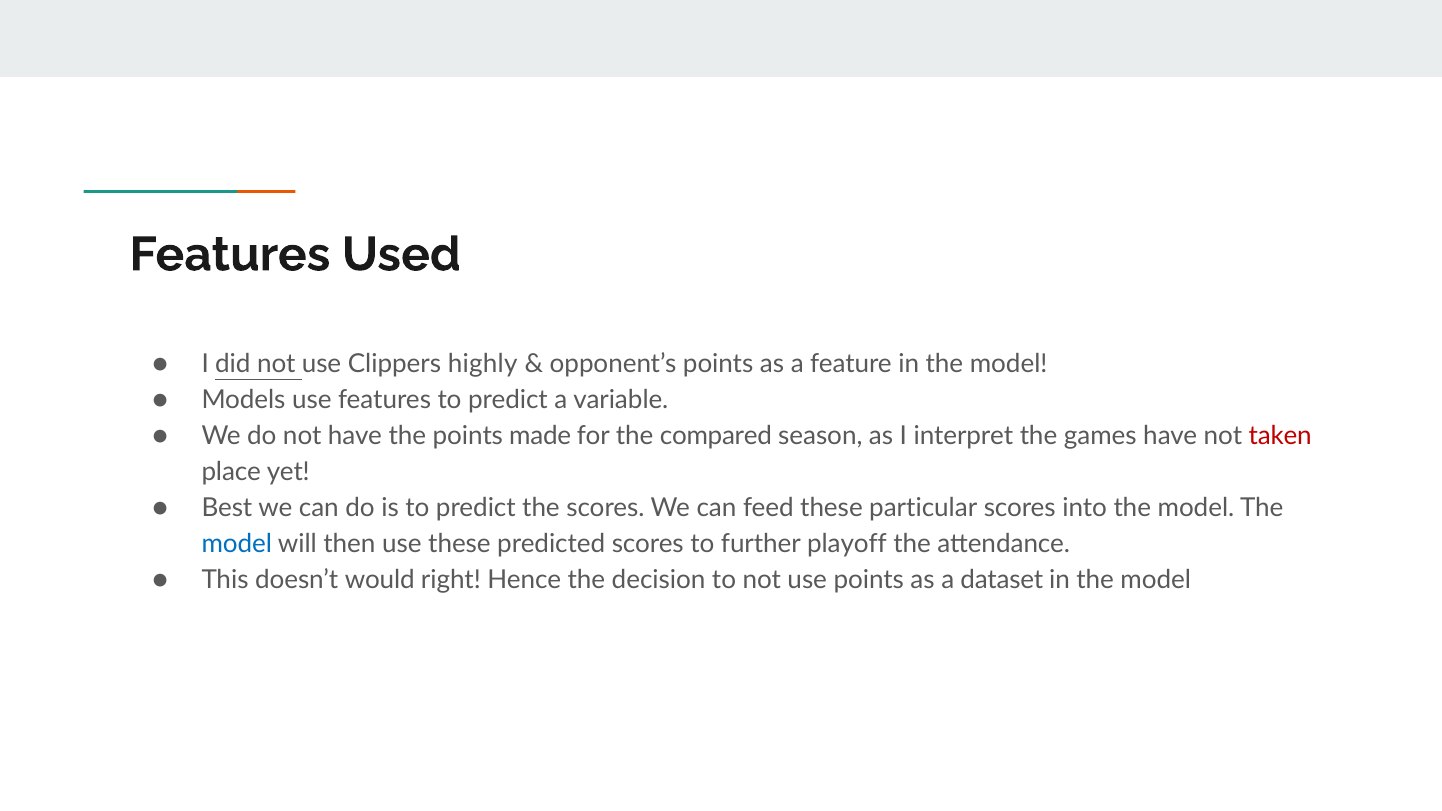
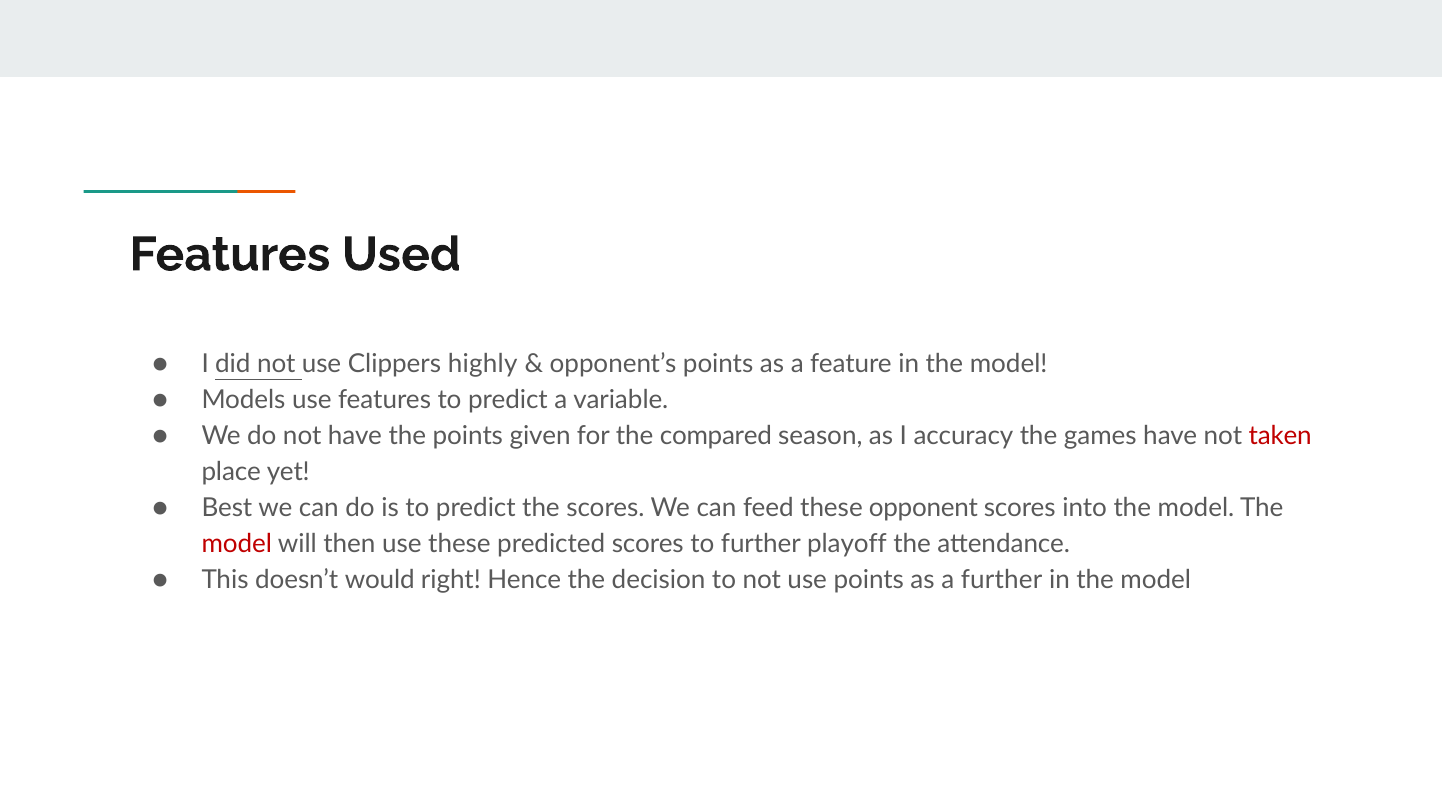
made: made -> given
interpret: interpret -> accuracy
particular: particular -> opponent
model at (237, 544) colour: blue -> red
a dataset: dataset -> further
